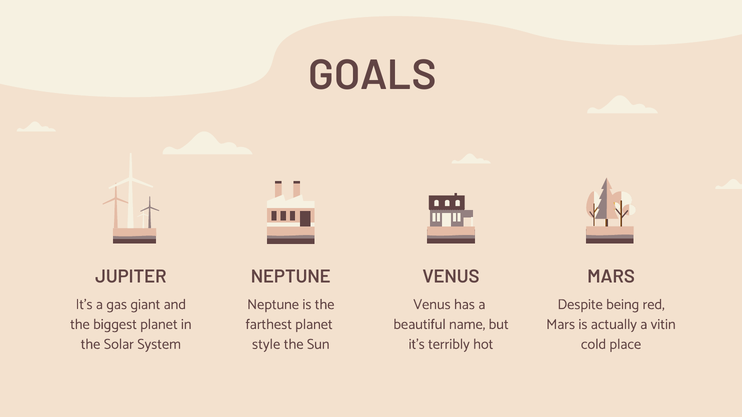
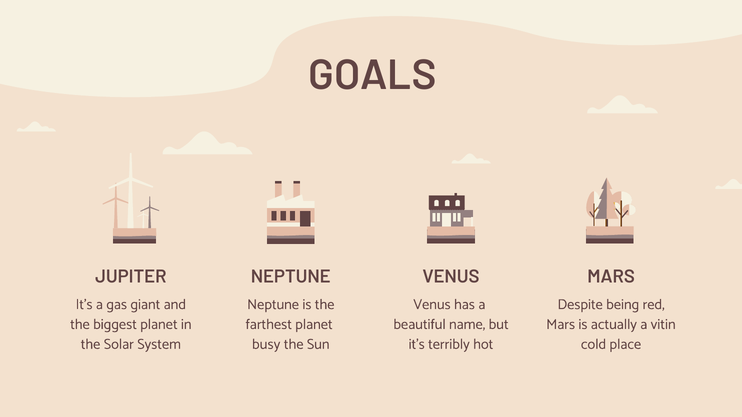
style: style -> busy
